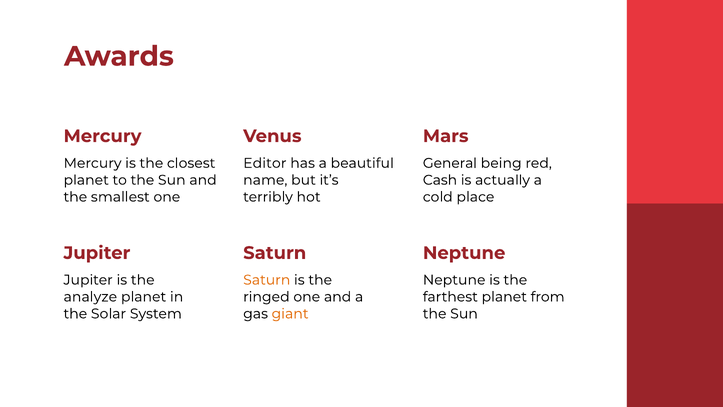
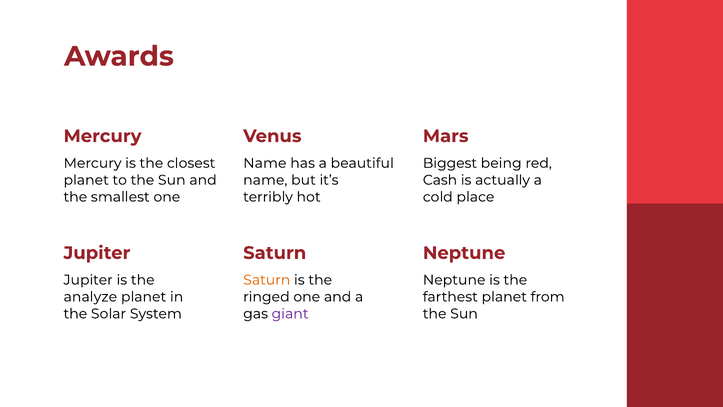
Editor at (265, 163): Editor -> Name
General: General -> Biggest
giant colour: orange -> purple
